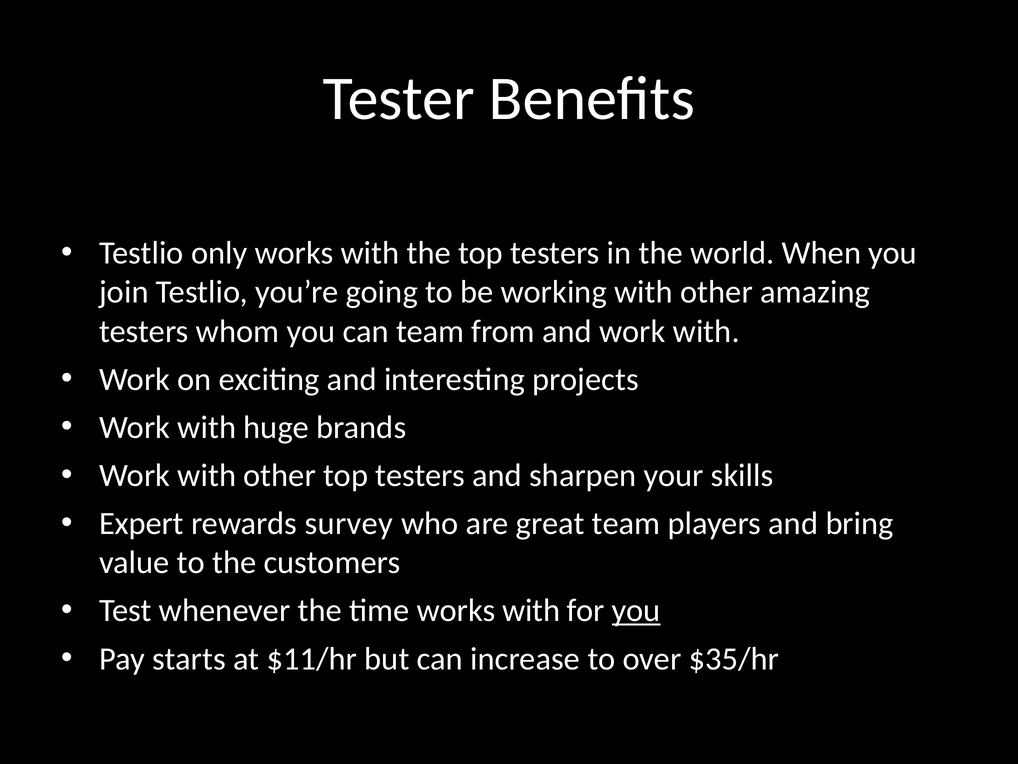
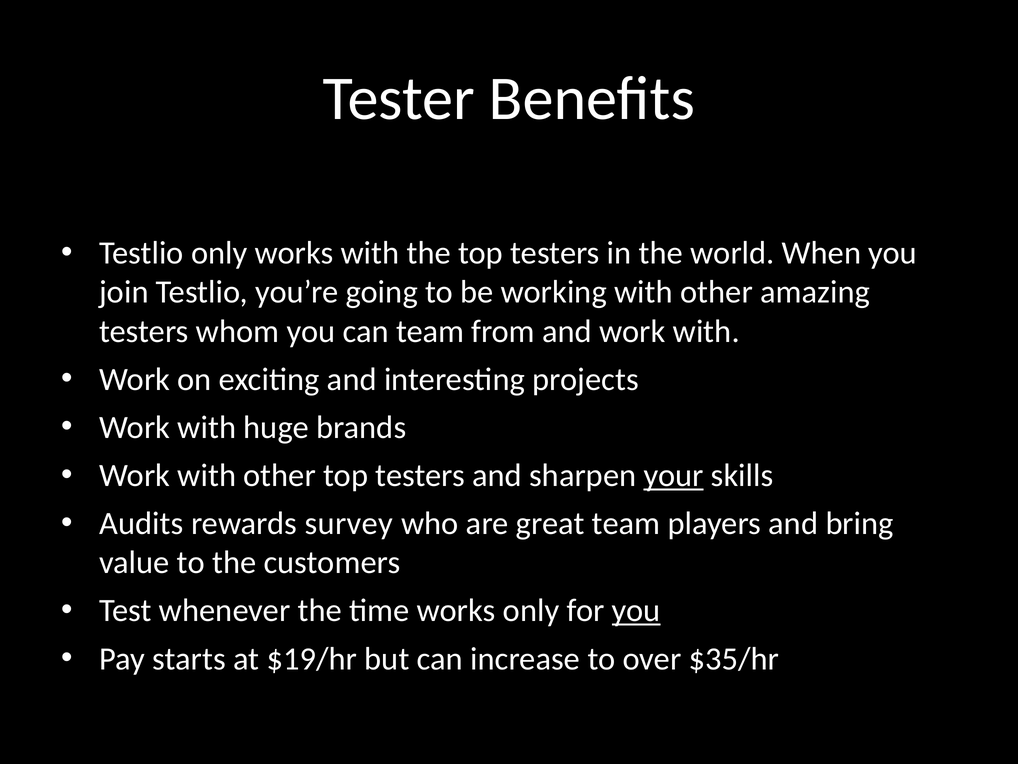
your underline: none -> present
Expert: Expert -> Audits
time works with: with -> only
$11/hr: $11/hr -> $19/hr
